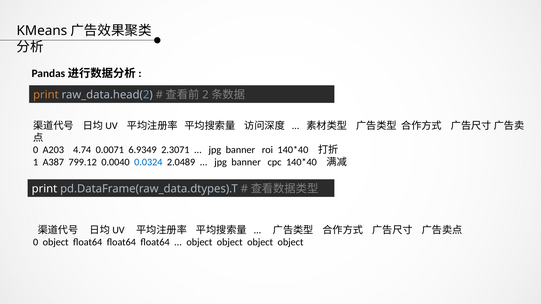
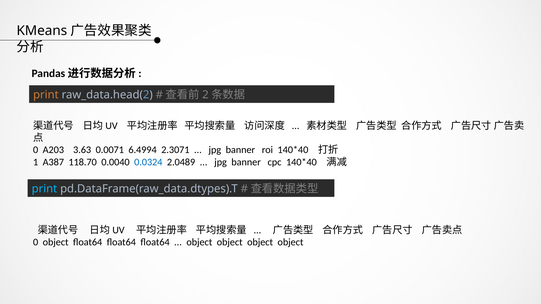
4.74: 4.74 -> 3.63
6.9349: 6.9349 -> 6.4994
799.12: 799.12 -> 118.70
print at (44, 189) colour: white -> light blue
